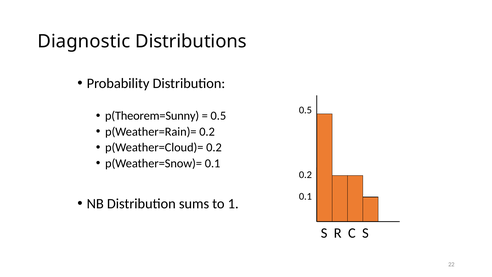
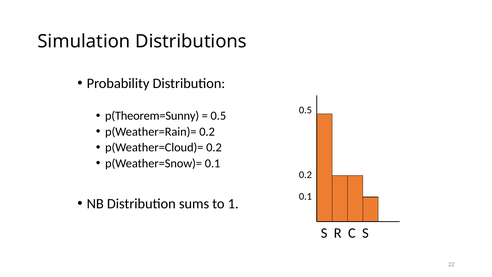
Diagnostic: Diagnostic -> Simulation
